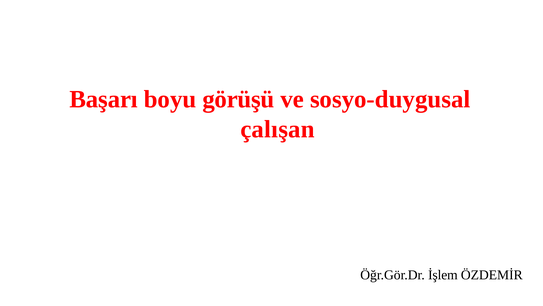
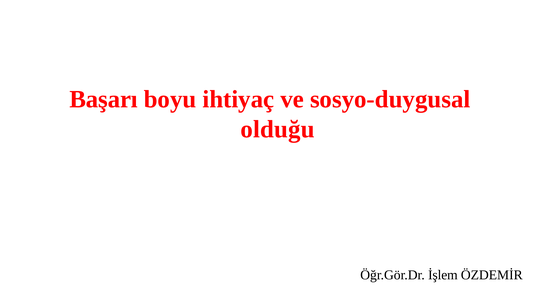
görüşü: görüşü -> ihtiyaç
çalışan: çalışan -> olduğu
